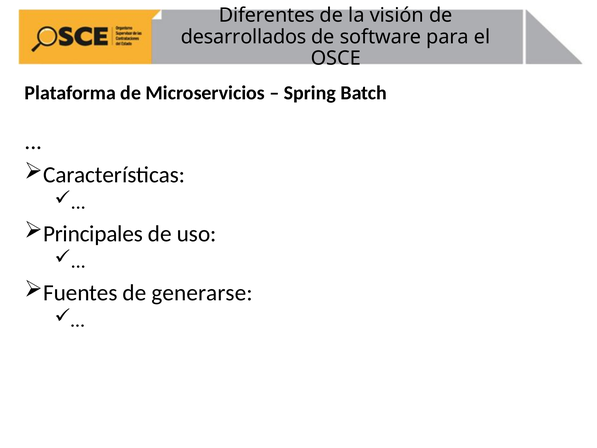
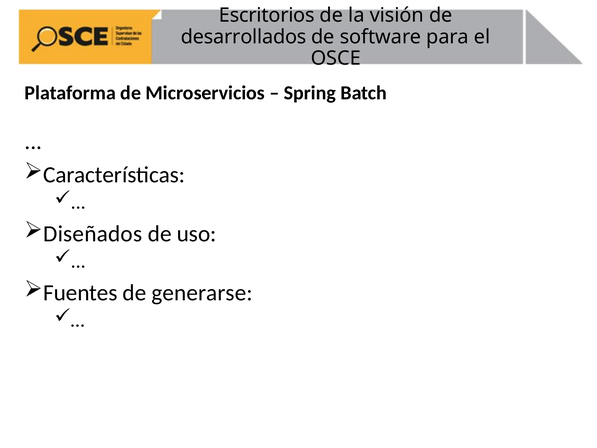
Diferentes: Diferentes -> Escritorios
Principales: Principales -> Diseñados
